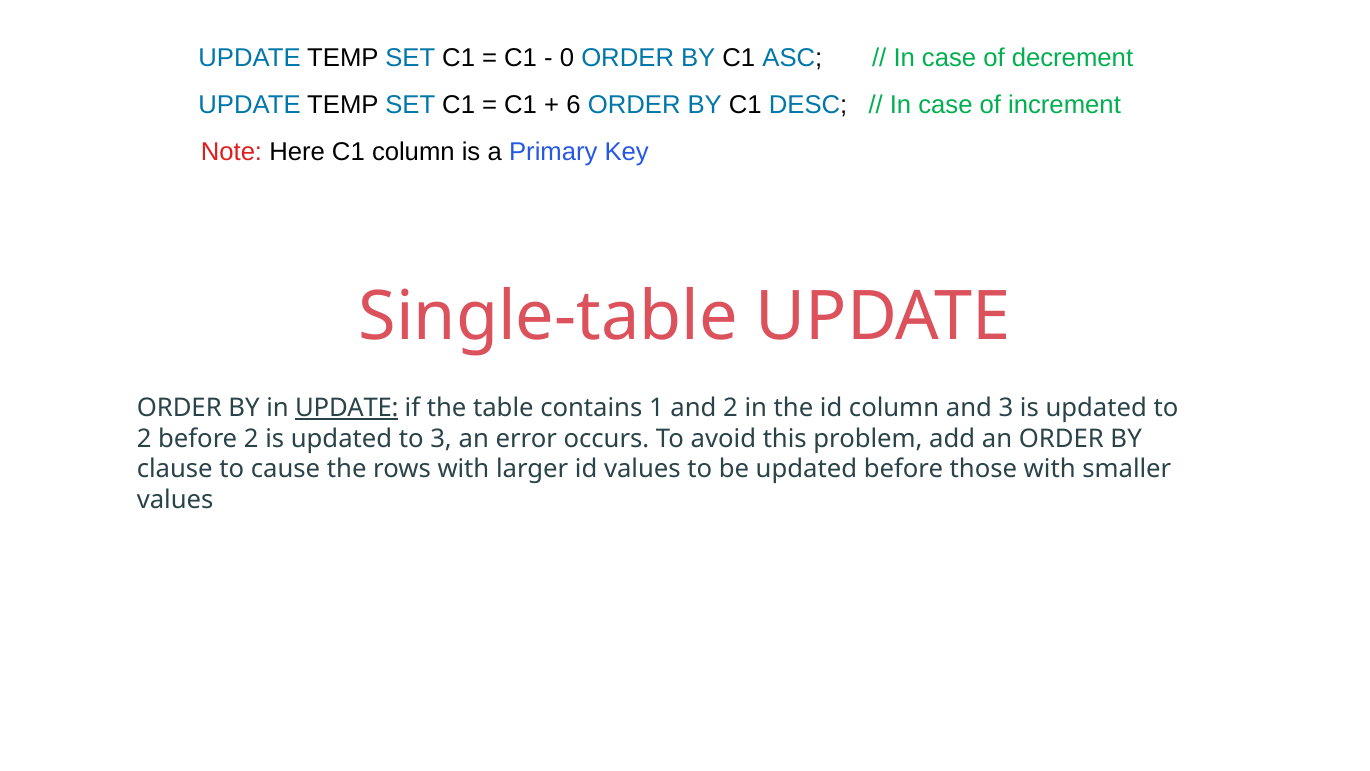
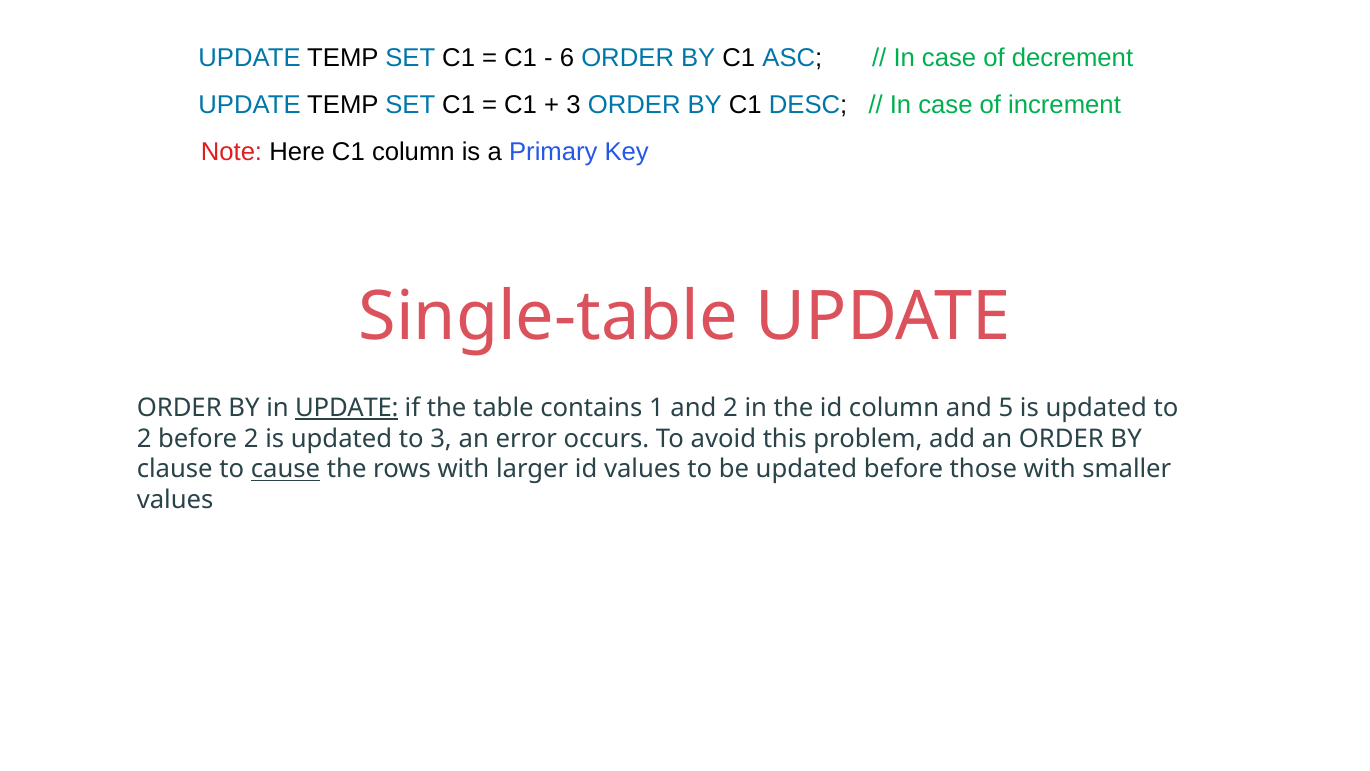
0: 0 -> 6
6 at (573, 105): 6 -> 3
and 3: 3 -> 5
cause underline: none -> present
